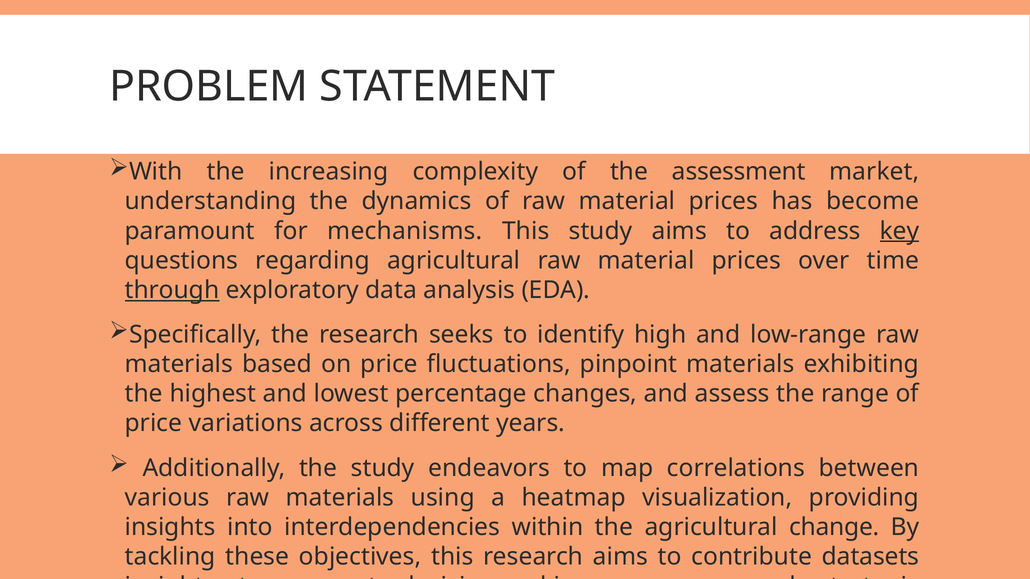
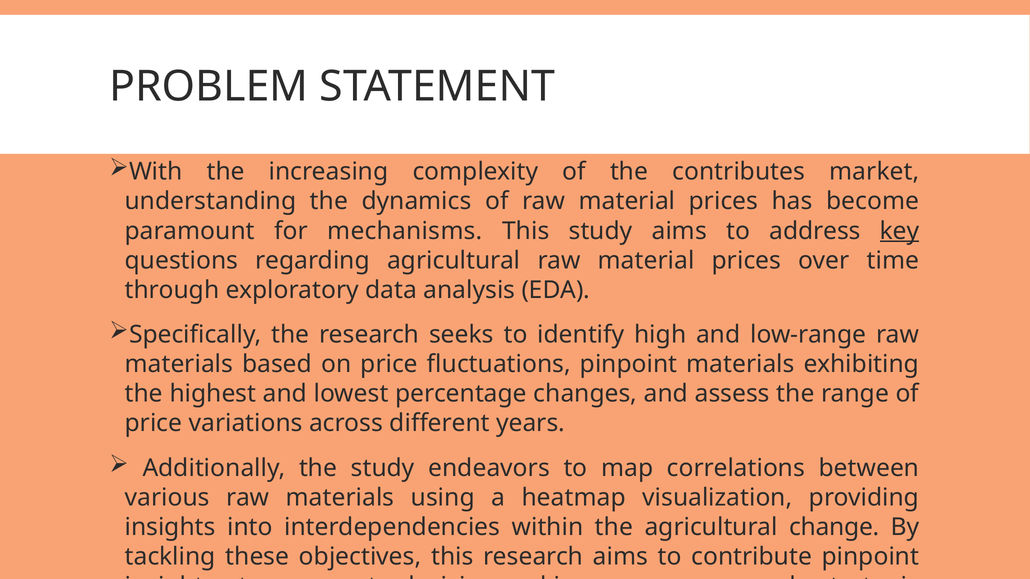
assessment: assessment -> contributes
through underline: present -> none
contribute datasets: datasets -> pinpoint
